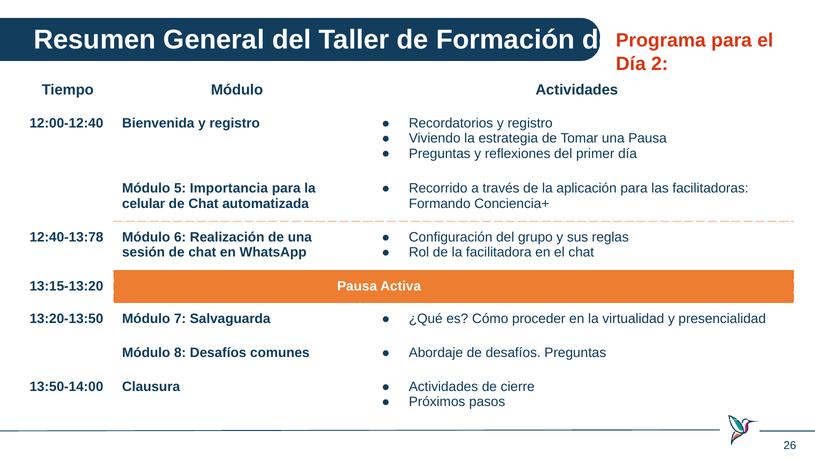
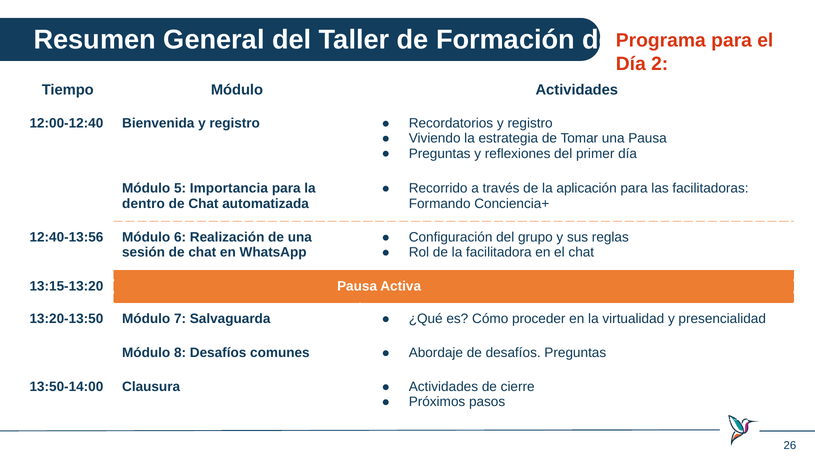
celular: celular -> dentro
12:40-13:78: 12:40-13:78 -> 12:40-13:56
